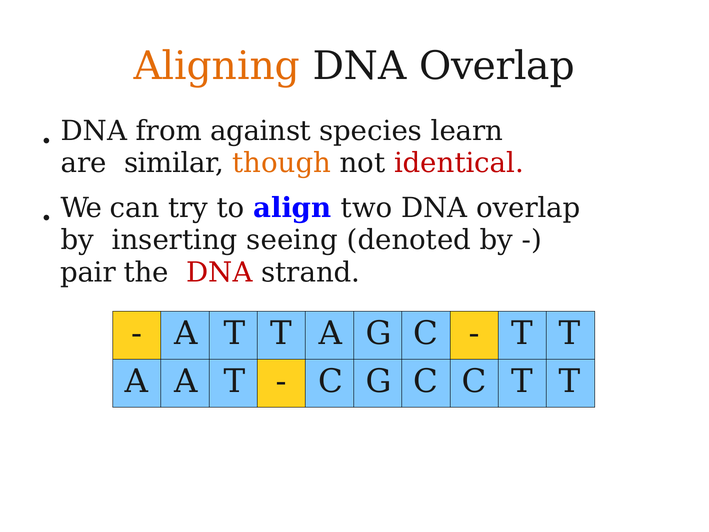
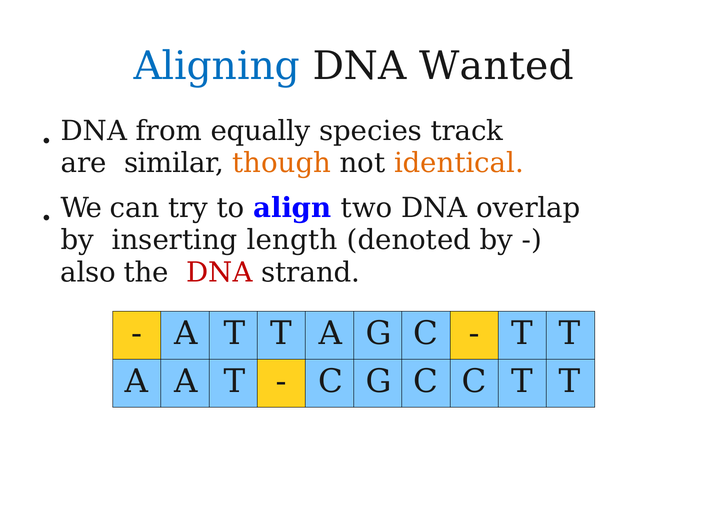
Aligning colour: orange -> blue
Overlap at (497, 66): Overlap -> Wanted
against: against -> equally
learn: learn -> track
identical colour: red -> orange
seeing: seeing -> length
pair: pair -> also
